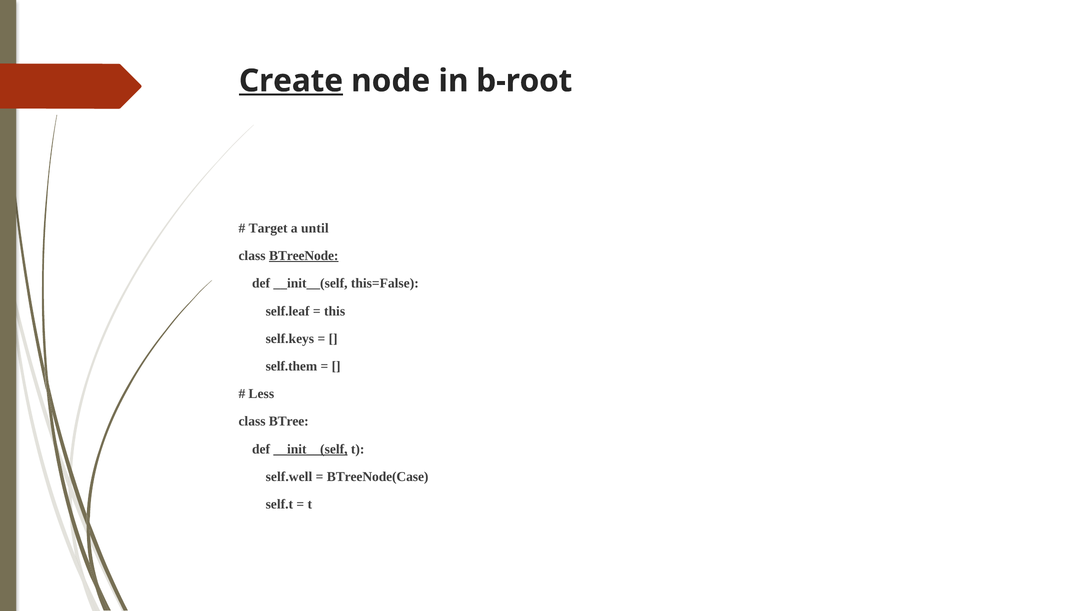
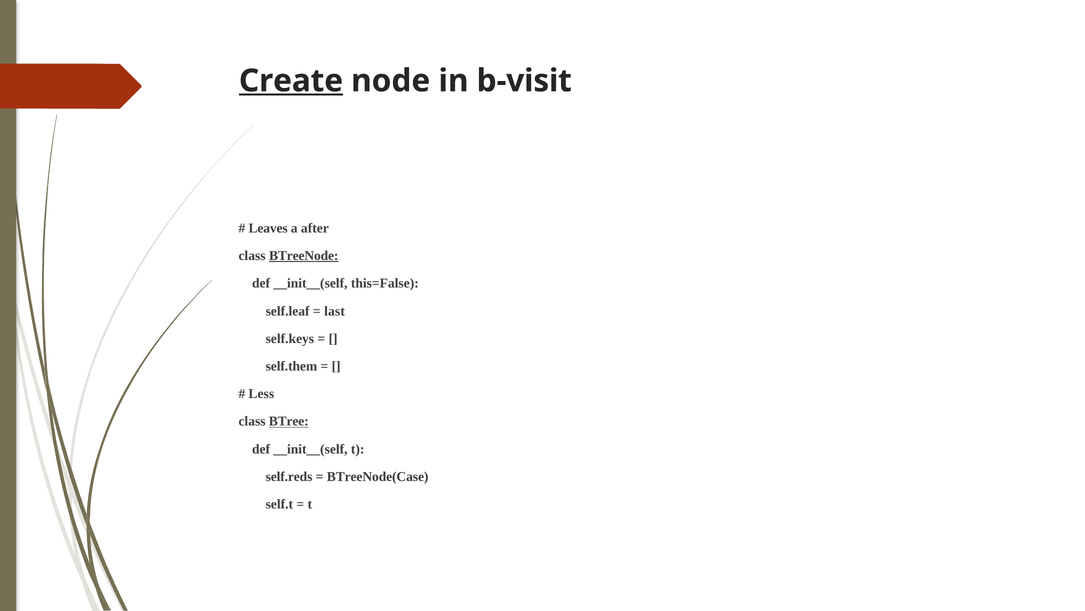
b-root: b-root -> b-visit
Target: Target -> Leaves
until: until -> after
this: this -> last
BTree underline: none -> present
__init__(self at (311, 449) underline: present -> none
self.well: self.well -> self.reds
